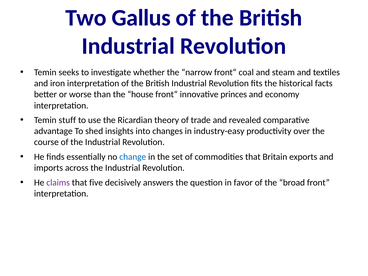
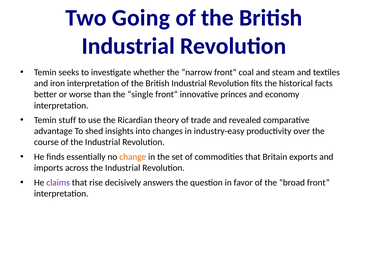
Gallus: Gallus -> Going
house: house -> single
change colour: blue -> orange
five: five -> rise
